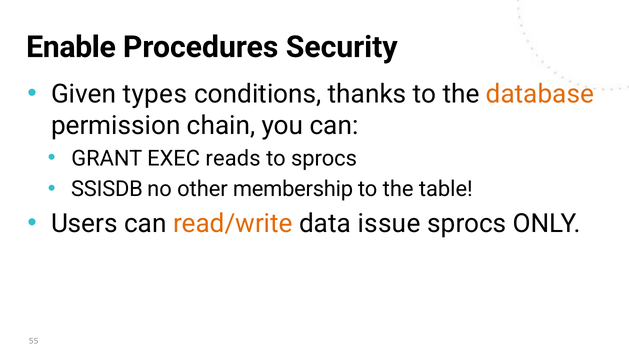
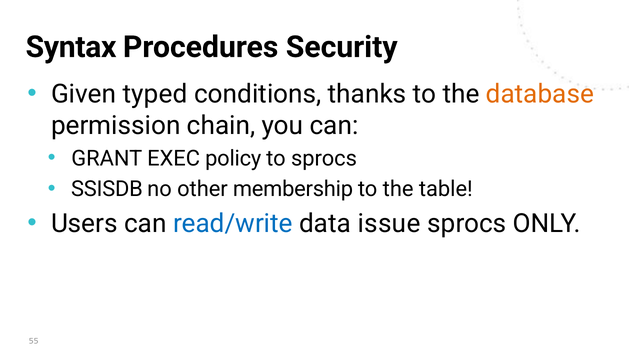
Enable: Enable -> Syntax
types: types -> typed
reads: reads -> policy
read/write colour: orange -> blue
